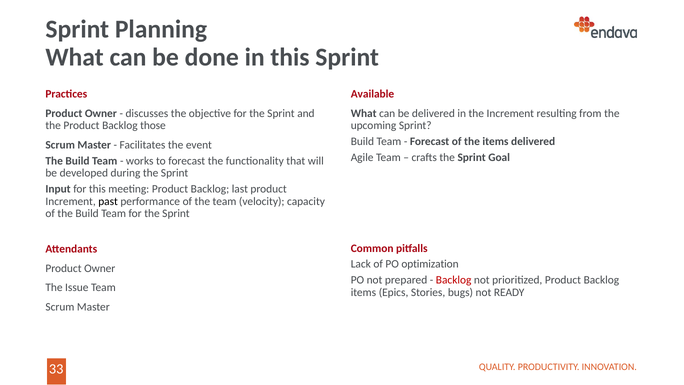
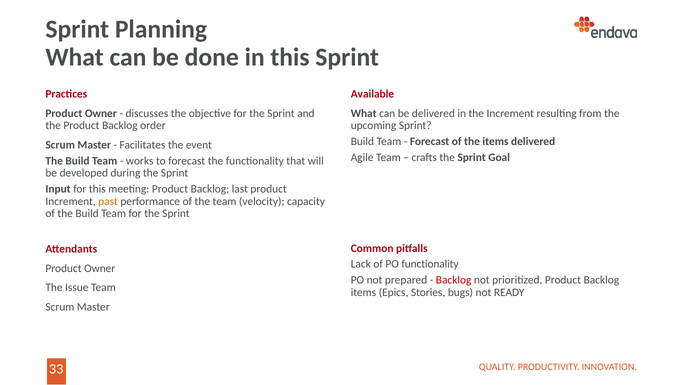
those: those -> order
past colour: black -> orange
PO optimization: optimization -> functionality
